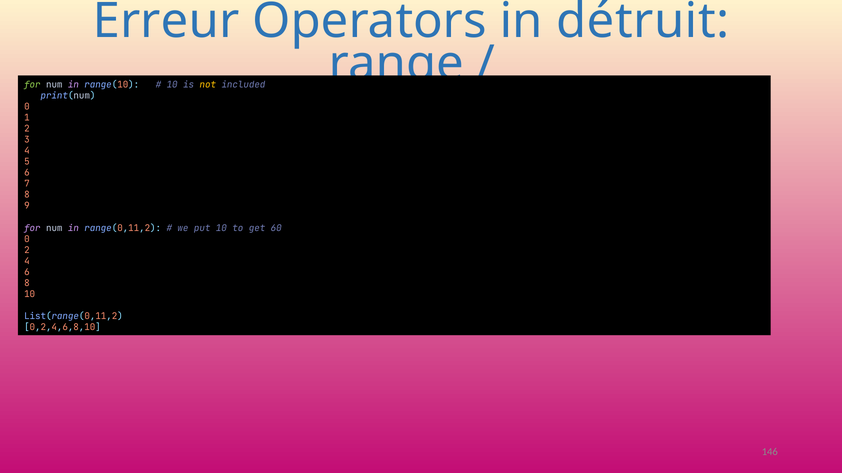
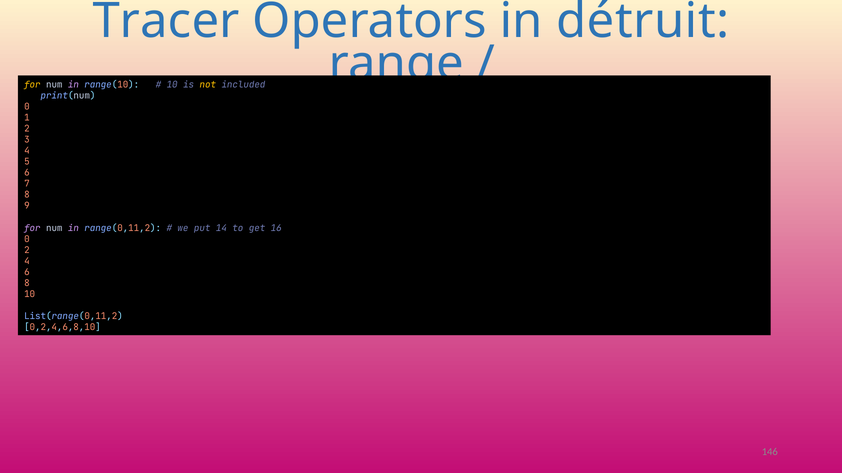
Erreur: Erreur -> Tracer
for at (32, 85) colour: light green -> yellow
put 10: 10 -> 14
60: 60 -> 16
